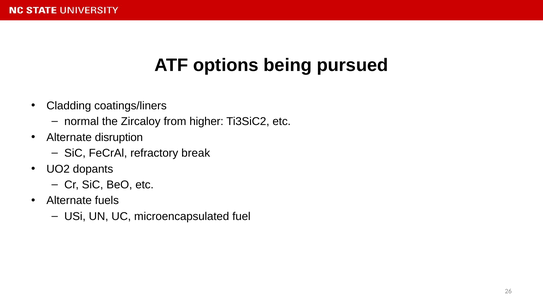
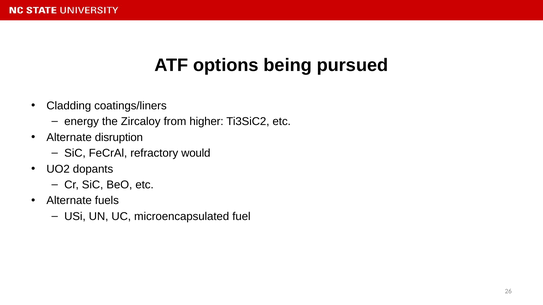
normal: normal -> energy
break: break -> would
